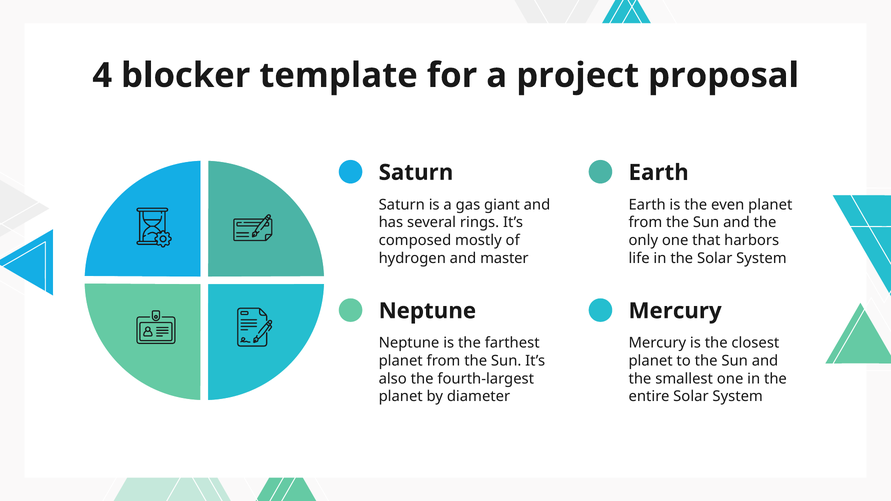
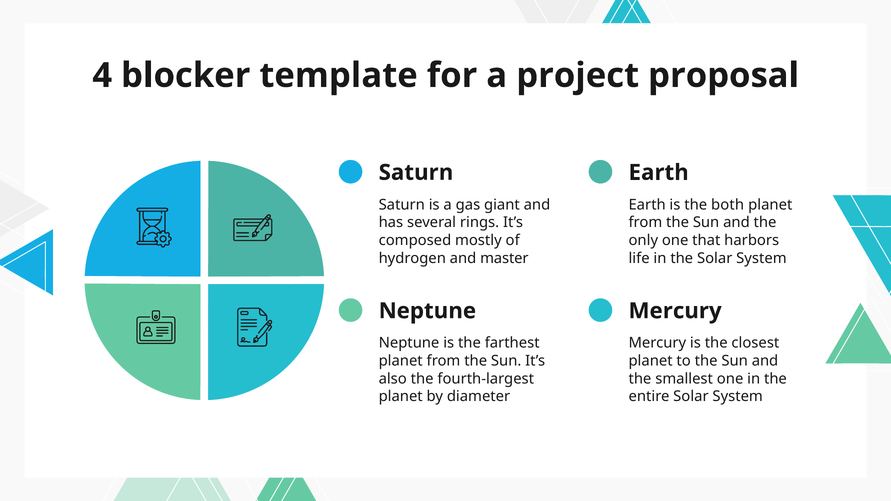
even: even -> both
